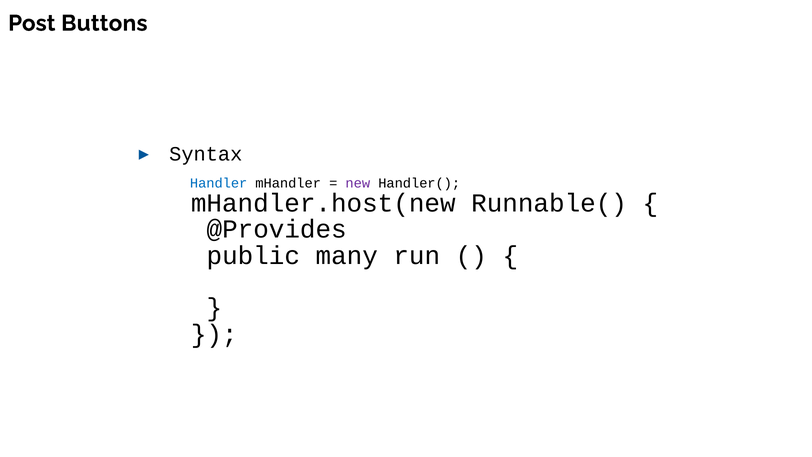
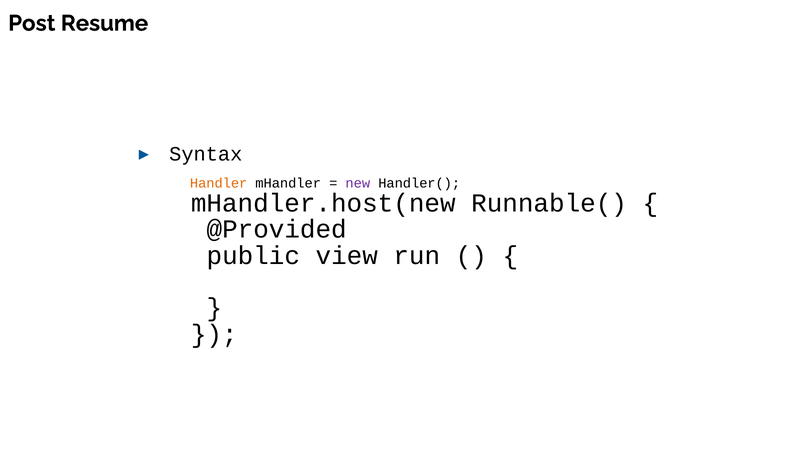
Buttons: Buttons -> Resume
Handler colour: blue -> orange
@Provides: @Provides -> @Provided
many: many -> view
